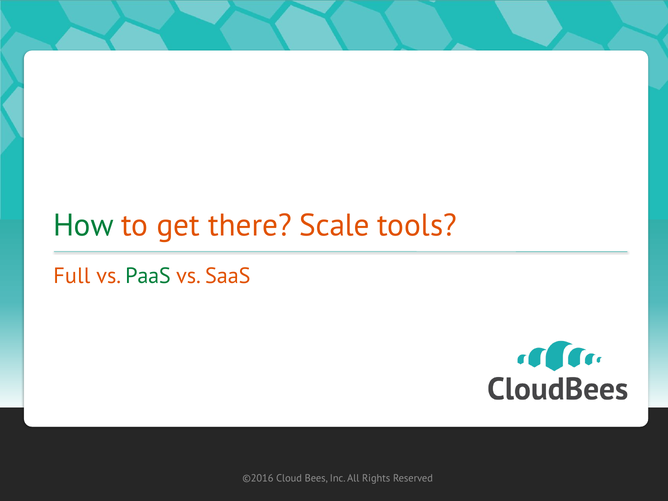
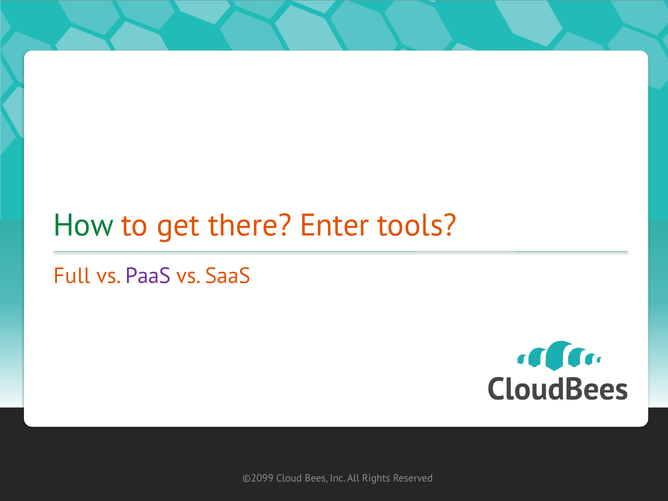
Scale: Scale -> Enter
PaaS colour: green -> purple
©2016: ©2016 -> ©2099
